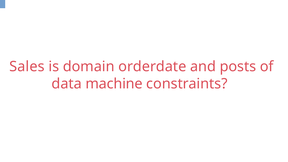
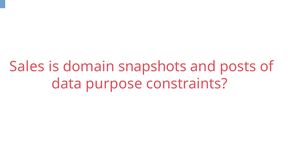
orderdate: orderdate -> snapshots
machine: machine -> purpose
